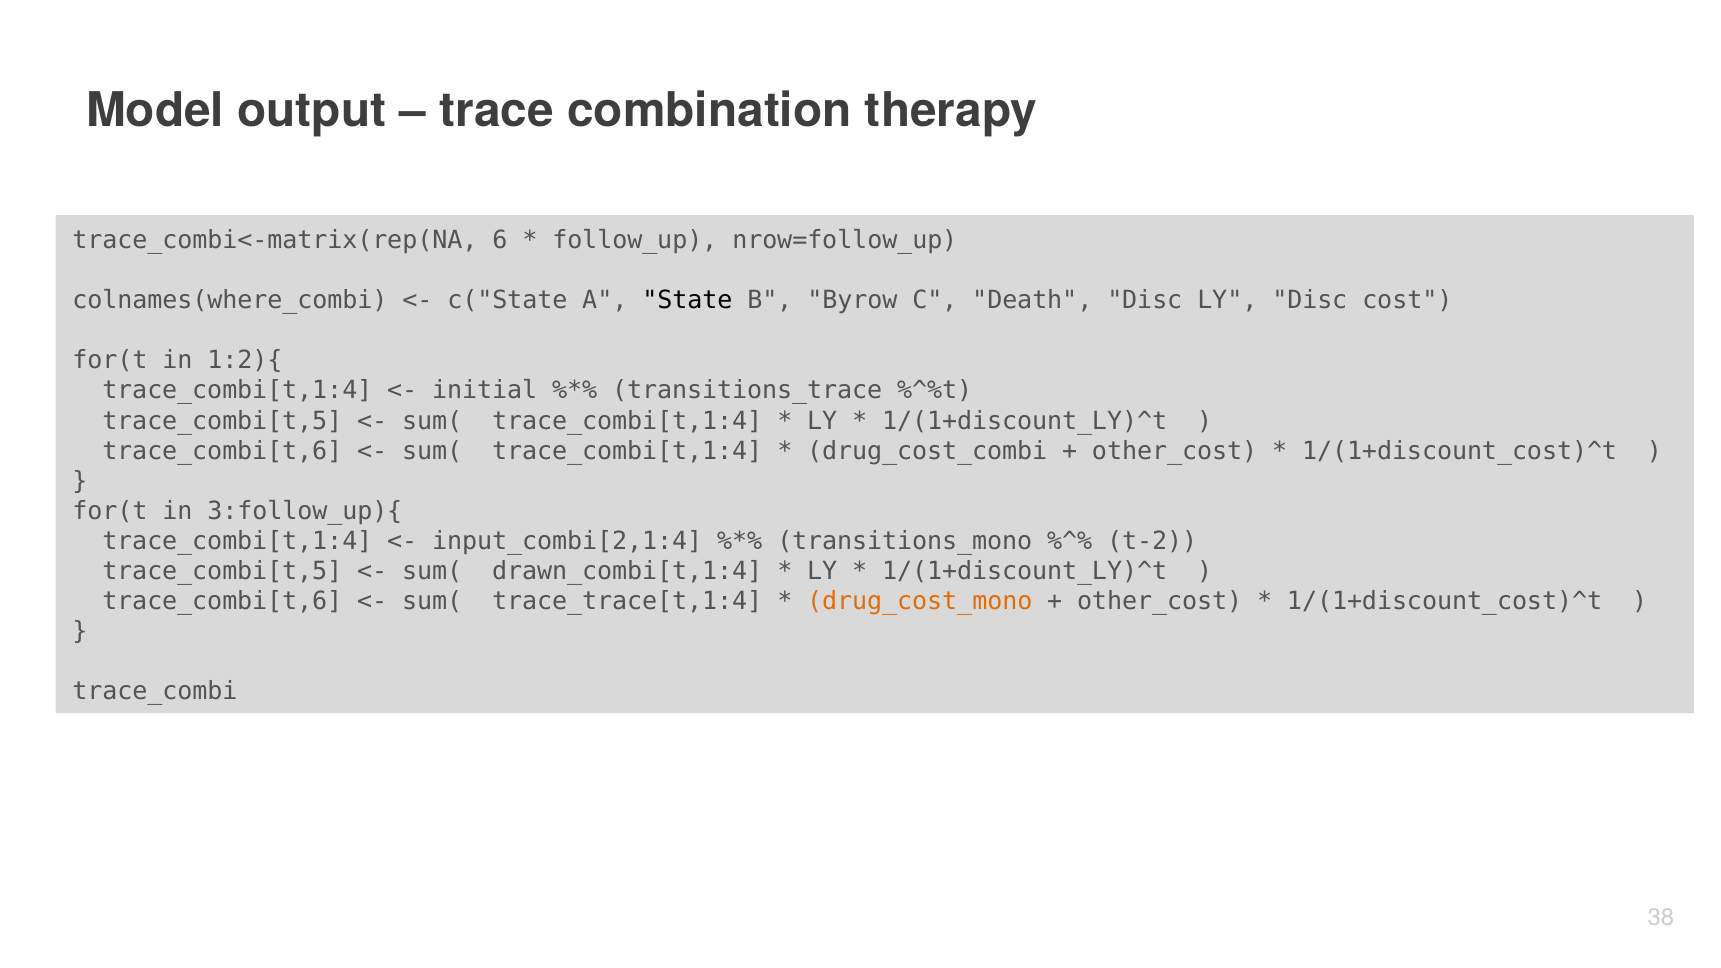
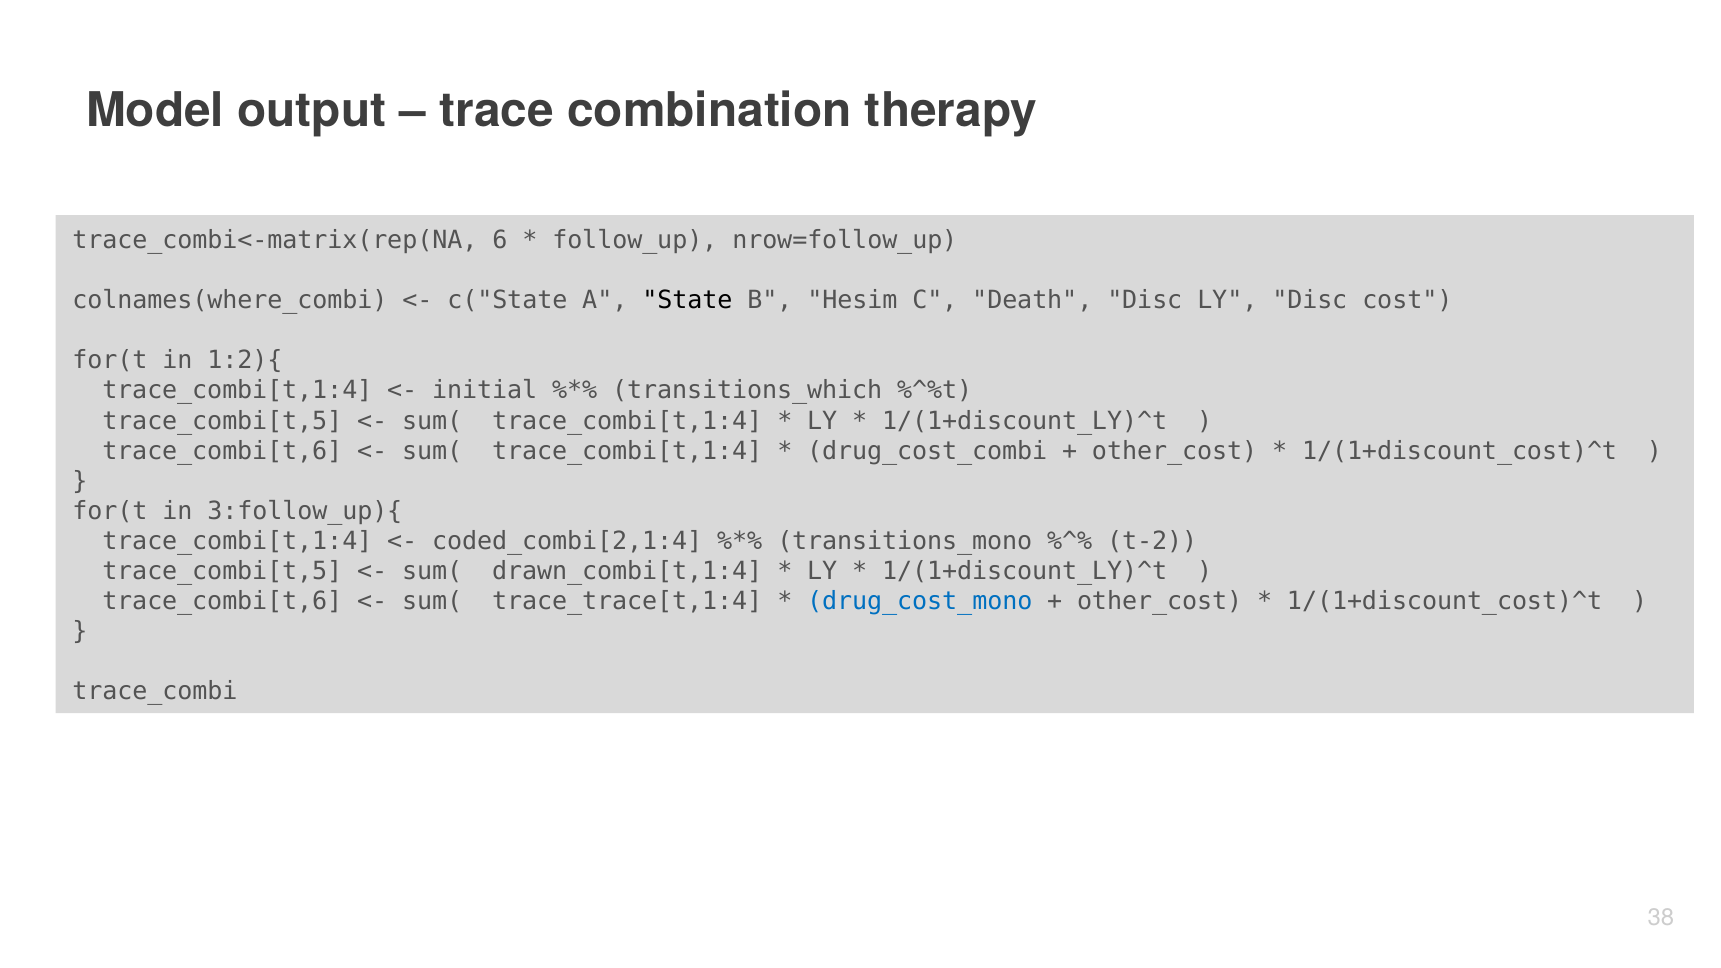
Byrow: Byrow -> Hesim
transitions_trace: transitions_trace -> transitions_which
input_combi[2,1:4: input_combi[2,1:4 -> coded_combi[2,1:4
drug_cost_mono colour: orange -> blue
